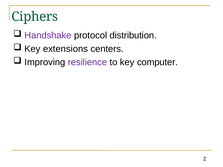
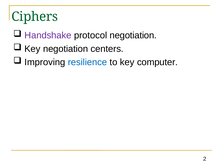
protocol distribution: distribution -> negotiation
Key extensions: extensions -> negotiation
resilience colour: purple -> blue
